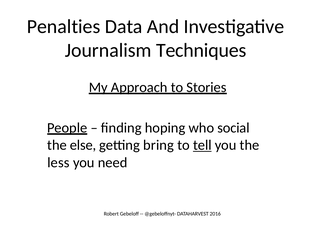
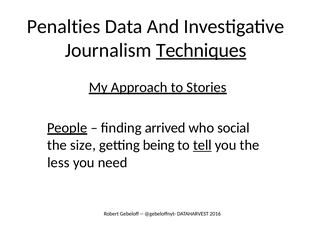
Techniques underline: none -> present
hoping: hoping -> arrived
else: else -> size
bring: bring -> being
